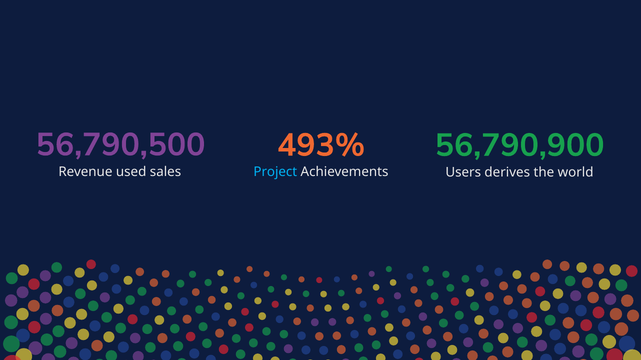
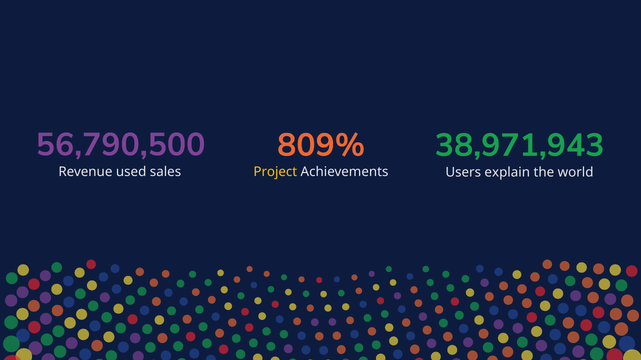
56,790,900: 56,790,900 -> 38,971,943
493%: 493% -> 809%
derives: derives -> explain
Project colour: light blue -> yellow
